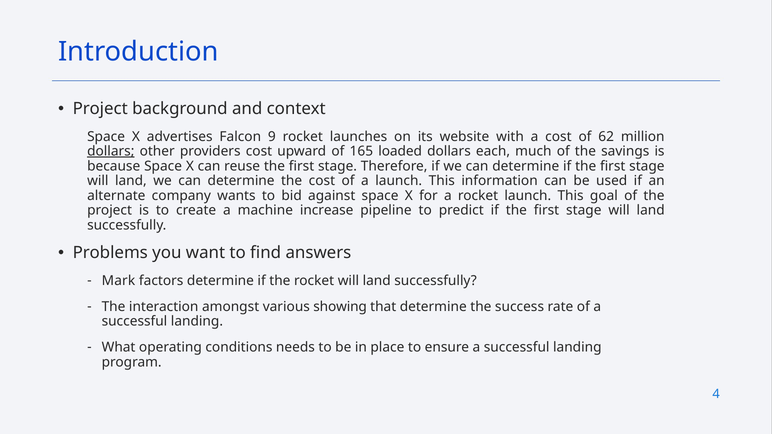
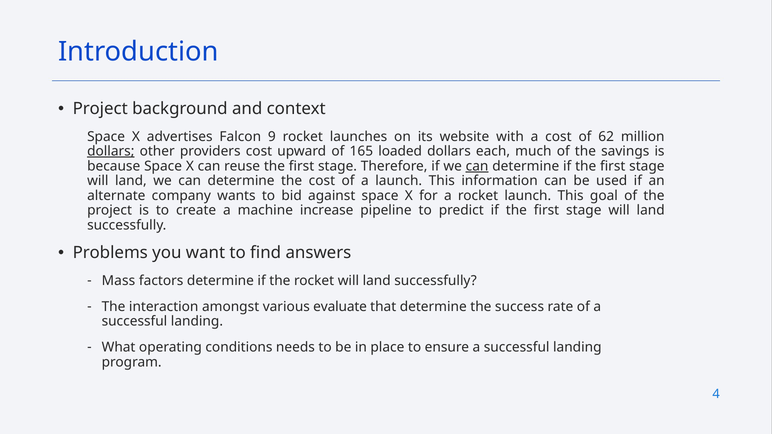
can at (477, 166) underline: none -> present
Mark: Mark -> Mass
showing: showing -> evaluate
